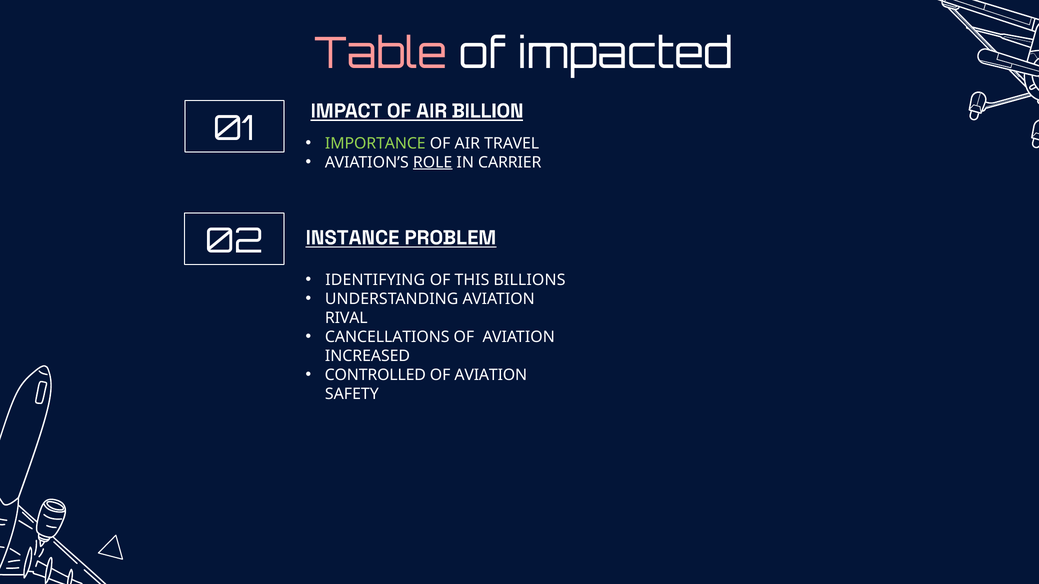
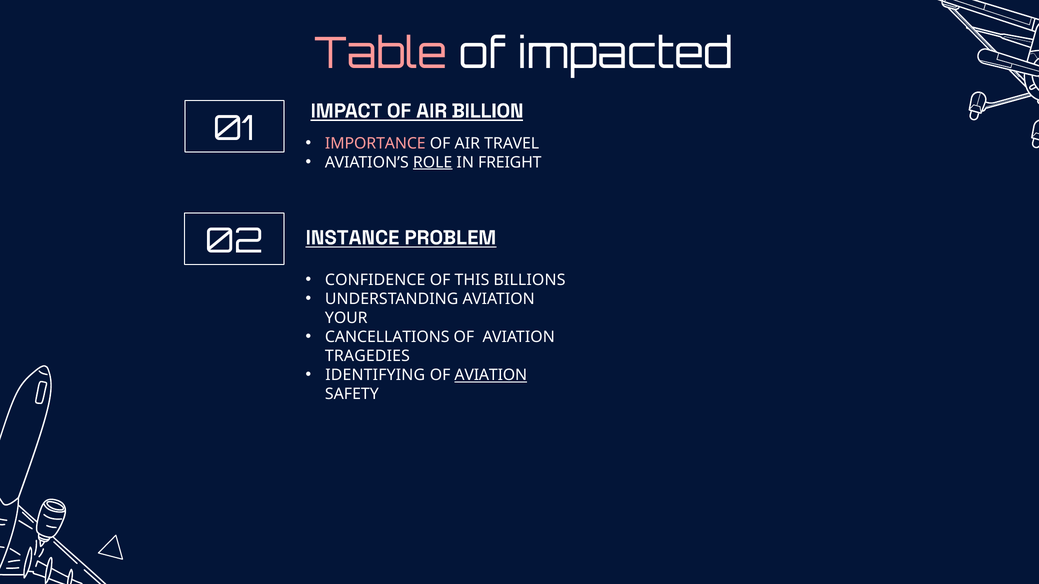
IMPORTANCE colour: light green -> pink
CARRIER: CARRIER -> FREIGHT
IDENTIFYING: IDENTIFYING -> CONFIDENCE
RIVAL: RIVAL -> YOUR
INCREASED: INCREASED -> TRAGEDIES
CONTROLLED: CONTROLLED -> IDENTIFYING
AVIATION at (491, 375) underline: none -> present
